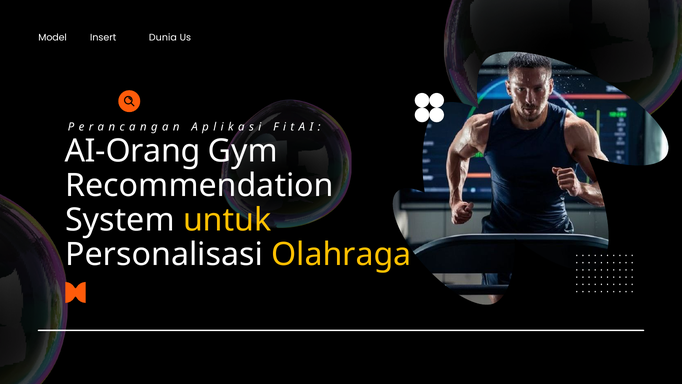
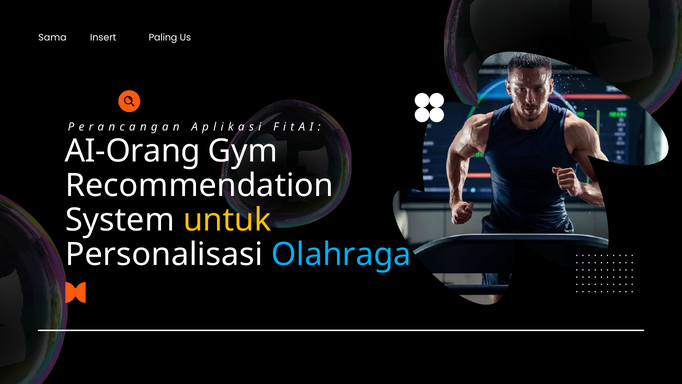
Model: Model -> Sama
Dunia: Dunia -> Paling
Olahraga colour: yellow -> light blue
